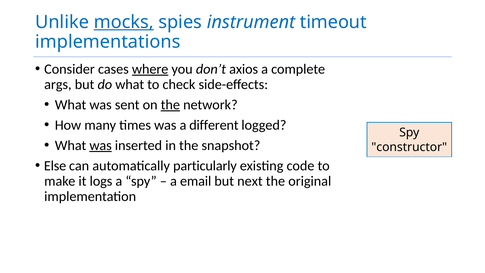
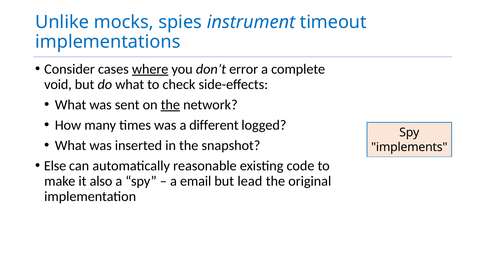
mocks underline: present -> none
axios: axios -> error
args: args -> void
was at (101, 145) underline: present -> none
constructor: constructor -> implements
particularly: particularly -> reasonable
logs: logs -> also
next: next -> lead
